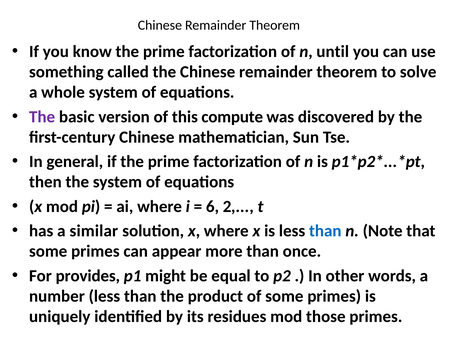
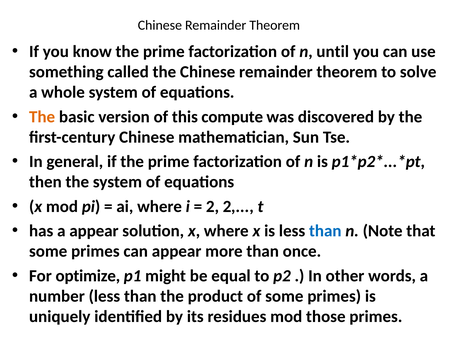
The at (42, 117) colour: purple -> orange
6 at (212, 206): 6 -> 2
a similar: similar -> appear
provides: provides -> optimize
